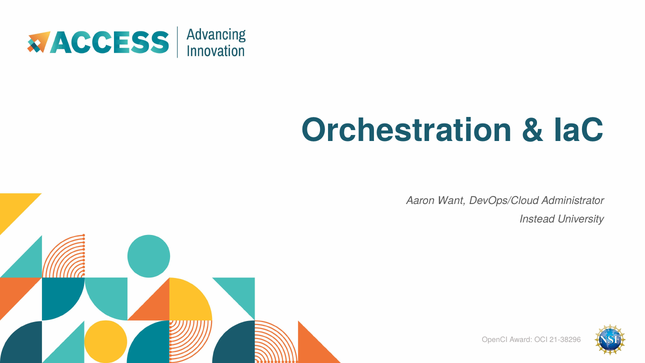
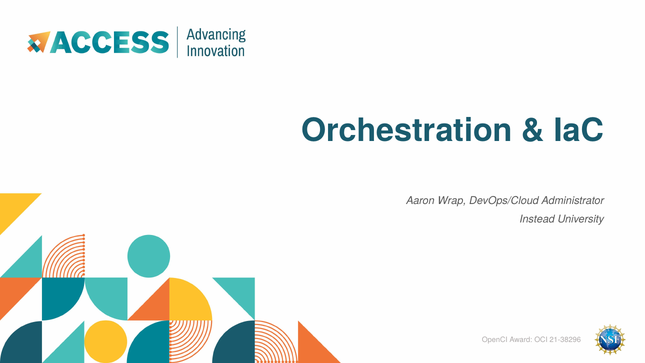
Want: Want -> Wrap
